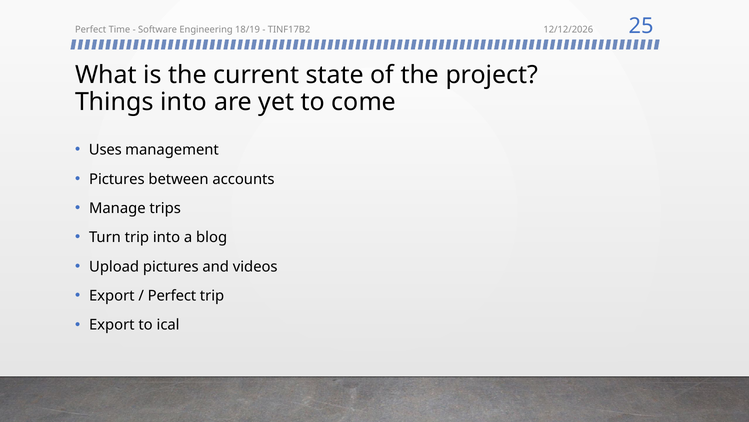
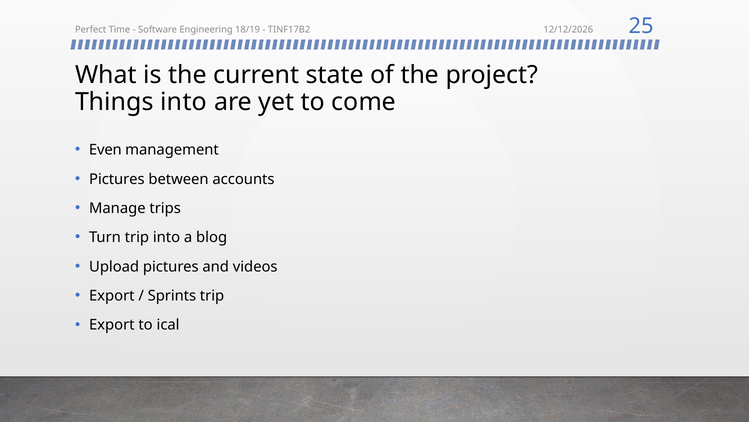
Uses: Uses -> Even
Perfect at (172, 295): Perfect -> Sprints
